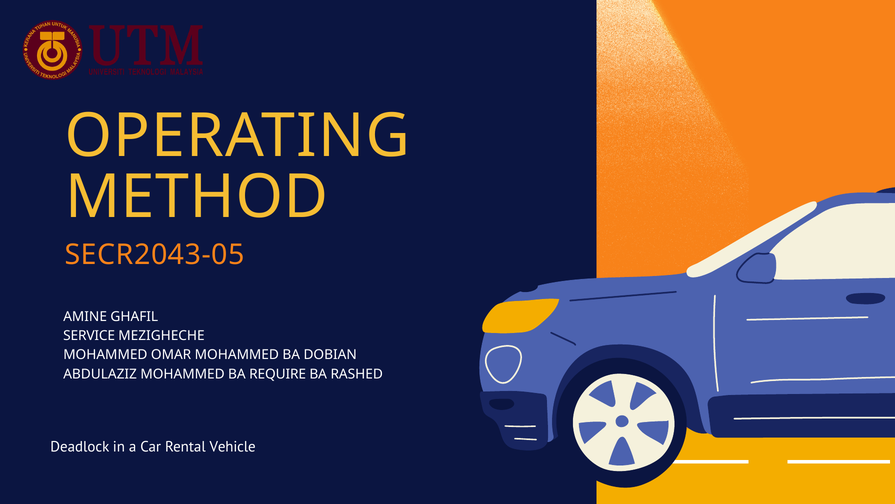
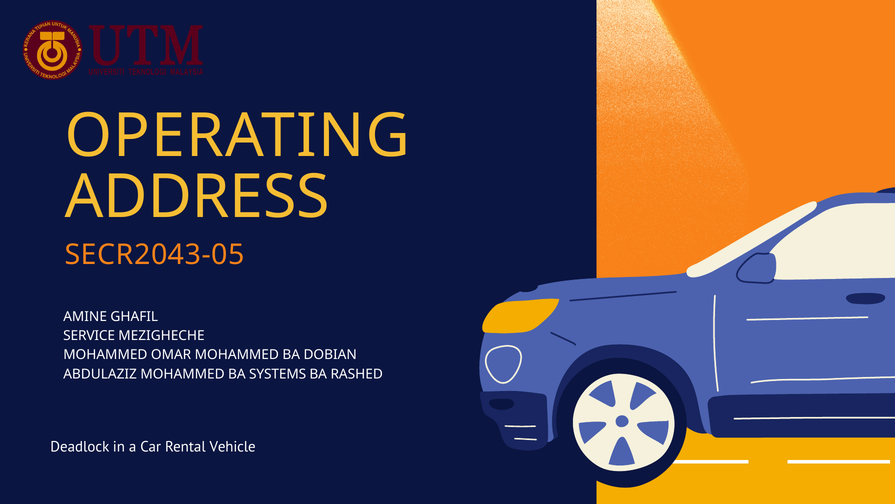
METHOD: METHOD -> ADDRESS
REQUIRE: REQUIRE -> SYSTEMS
